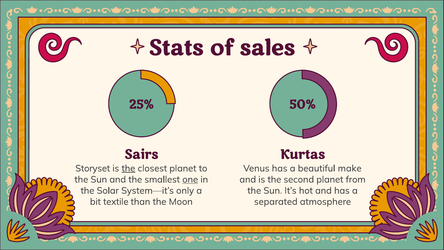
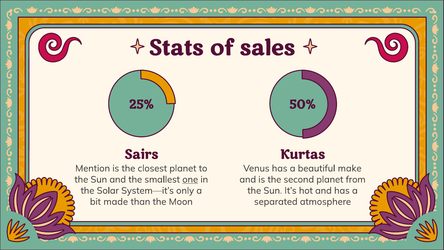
Storyset: Storyset -> Mention
the at (128, 168) underline: present -> none
textile: textile -> made
